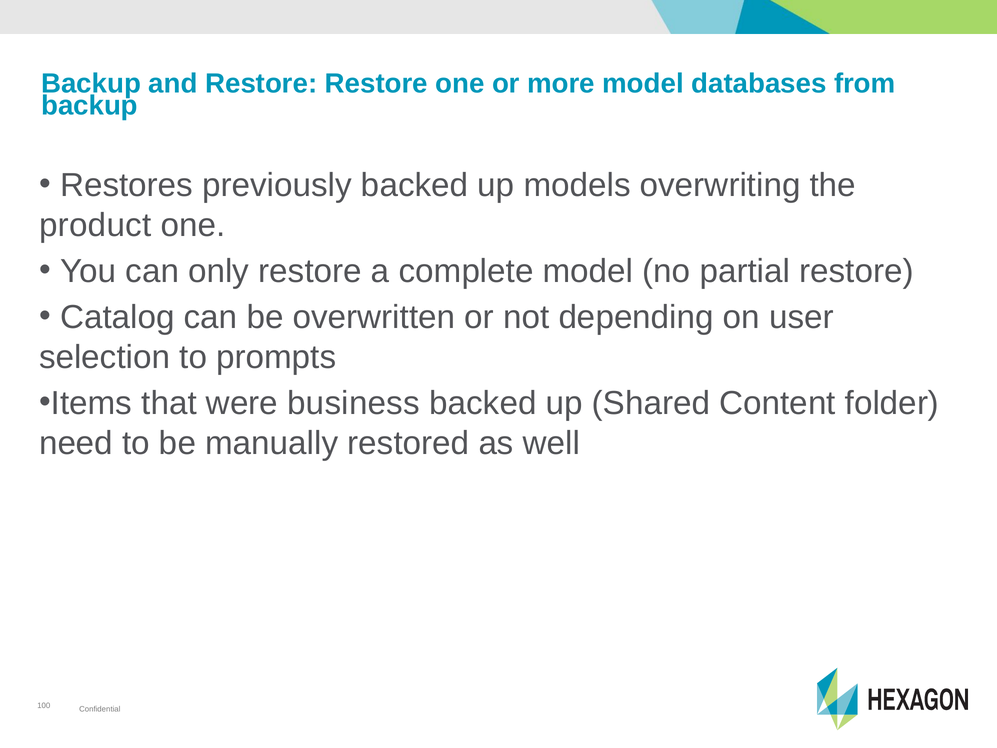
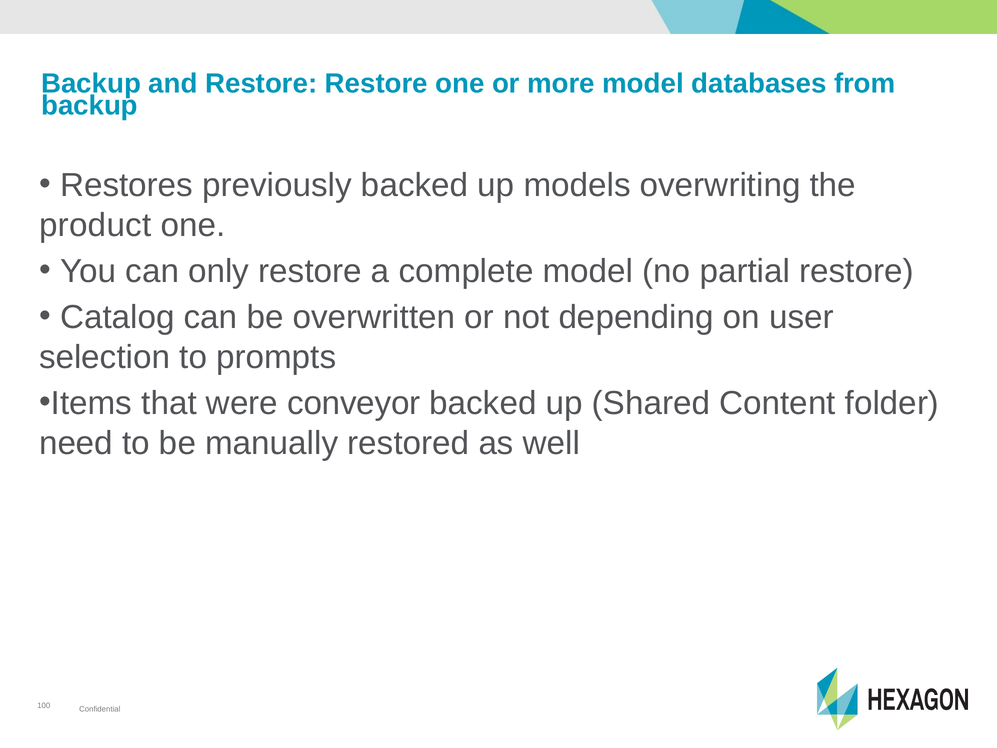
business: business -> conveyor
